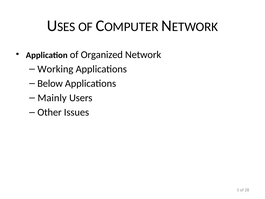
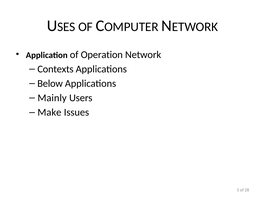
Organized: Organized -> Operation
Working: Working -> Contexts
Other: Other -> Make
